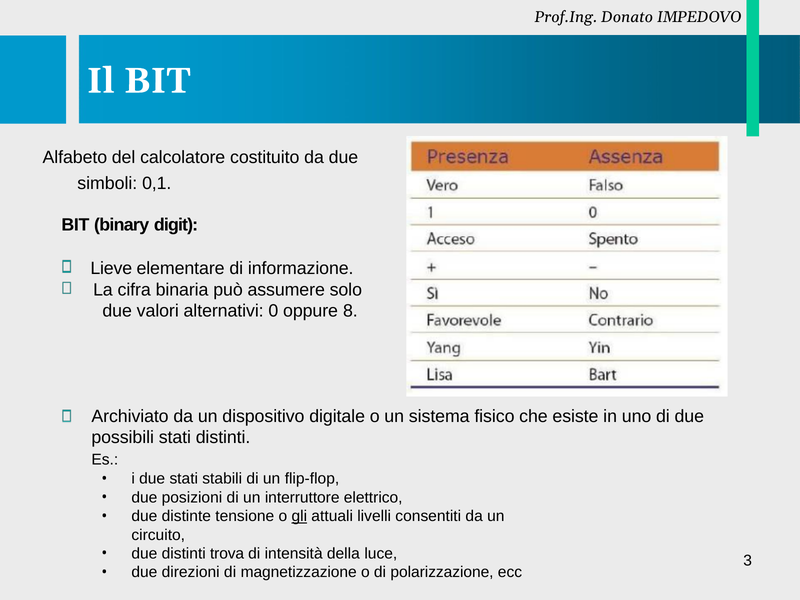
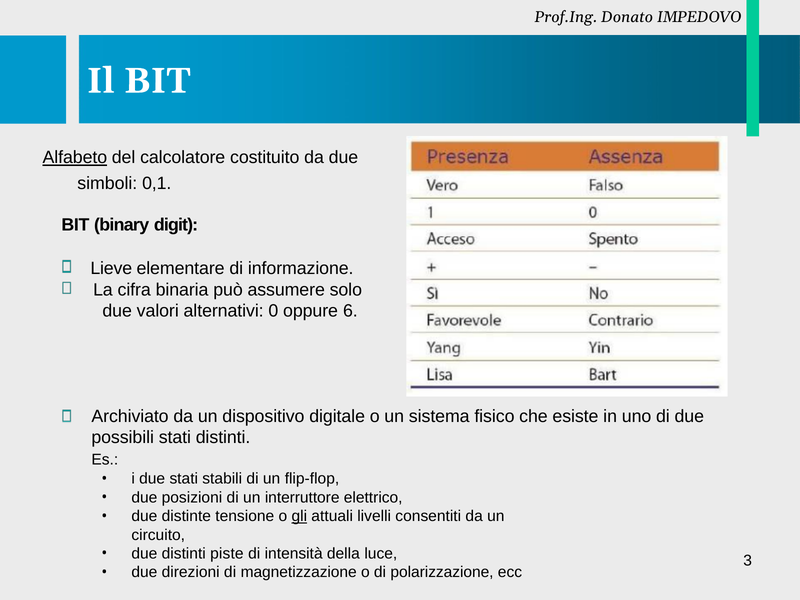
Alfabeto underline: none -> present
8: 8 -> 6
trova: trova -> piste
